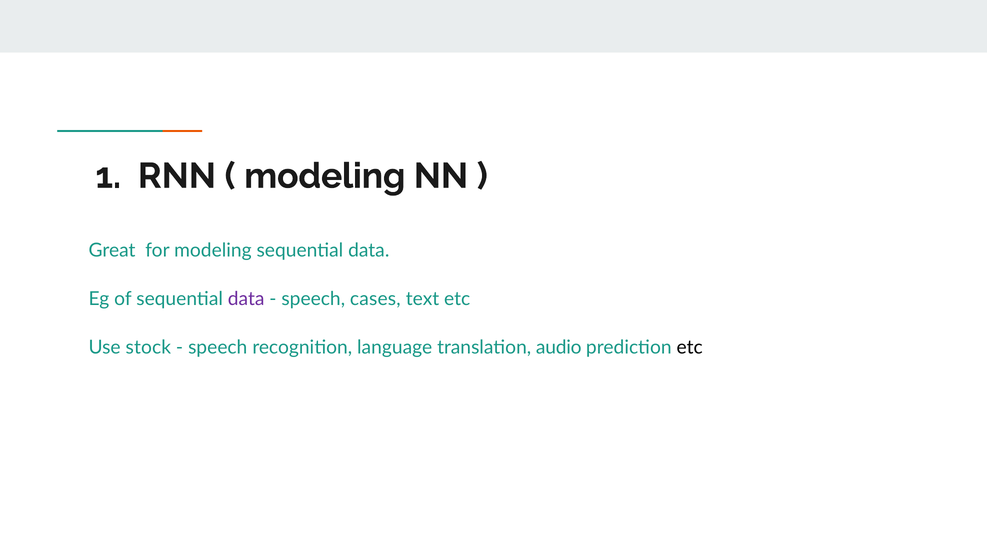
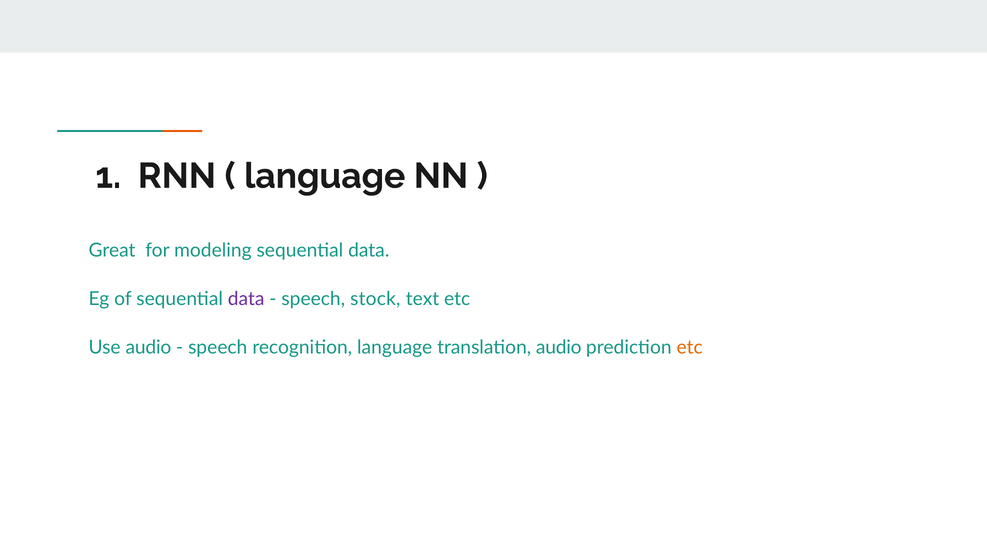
modeling at (325, 176): modeling -> language
cases: cases -> stock
Use stock: stock -> audio
etc at (690, 347) colour: black -> orange
